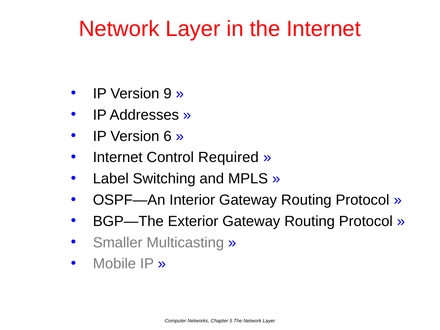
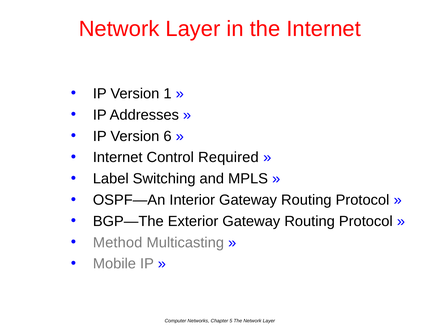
9: 9 -> 1
Smaller: Smaller -> Method
